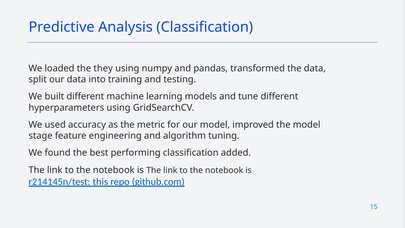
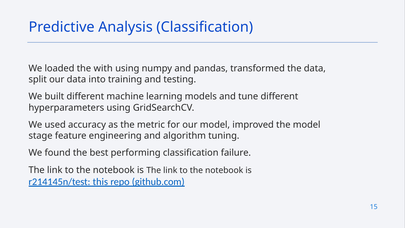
they: they -> with
added: added -> failure
